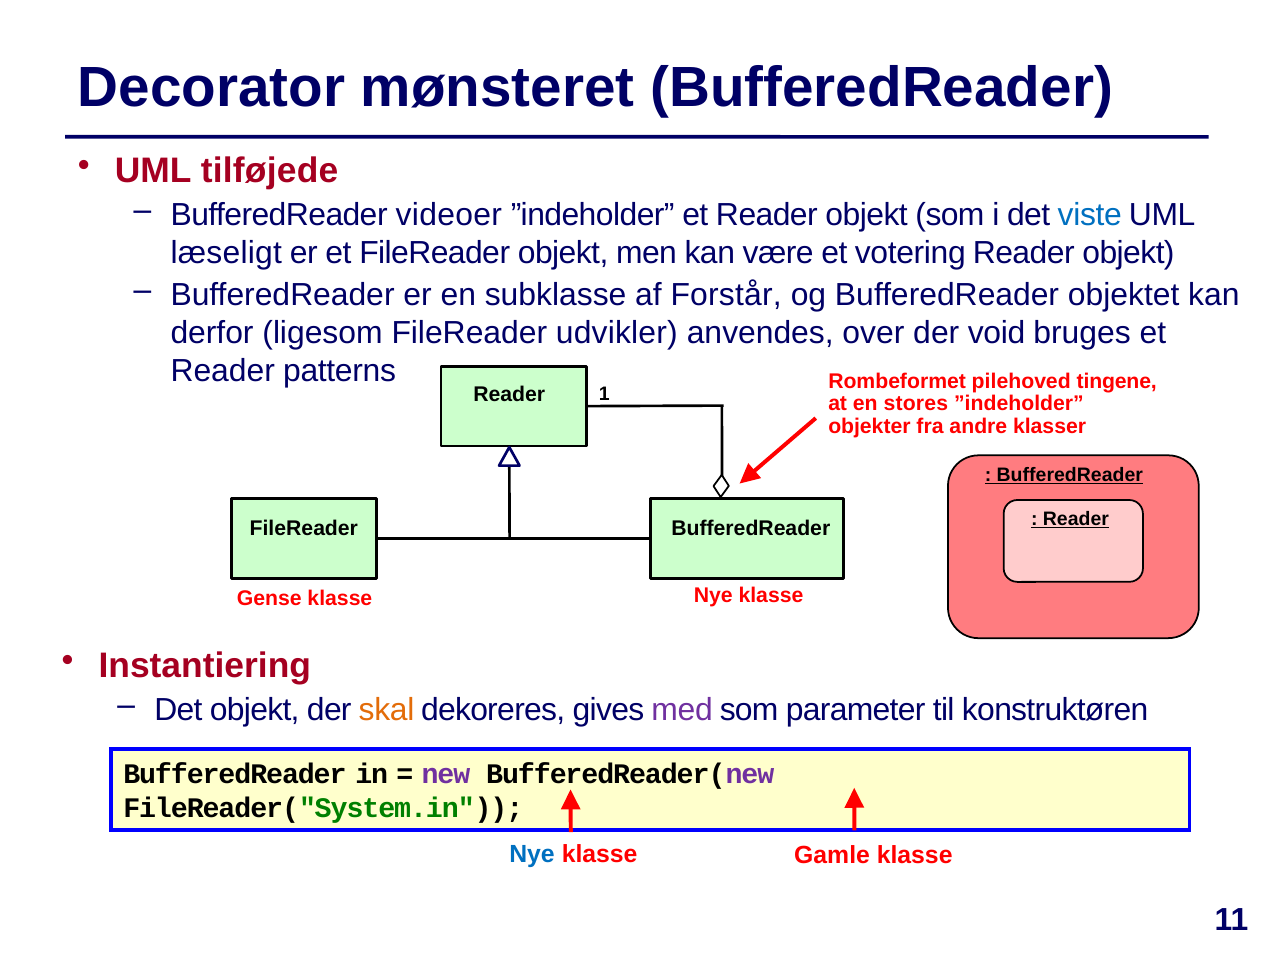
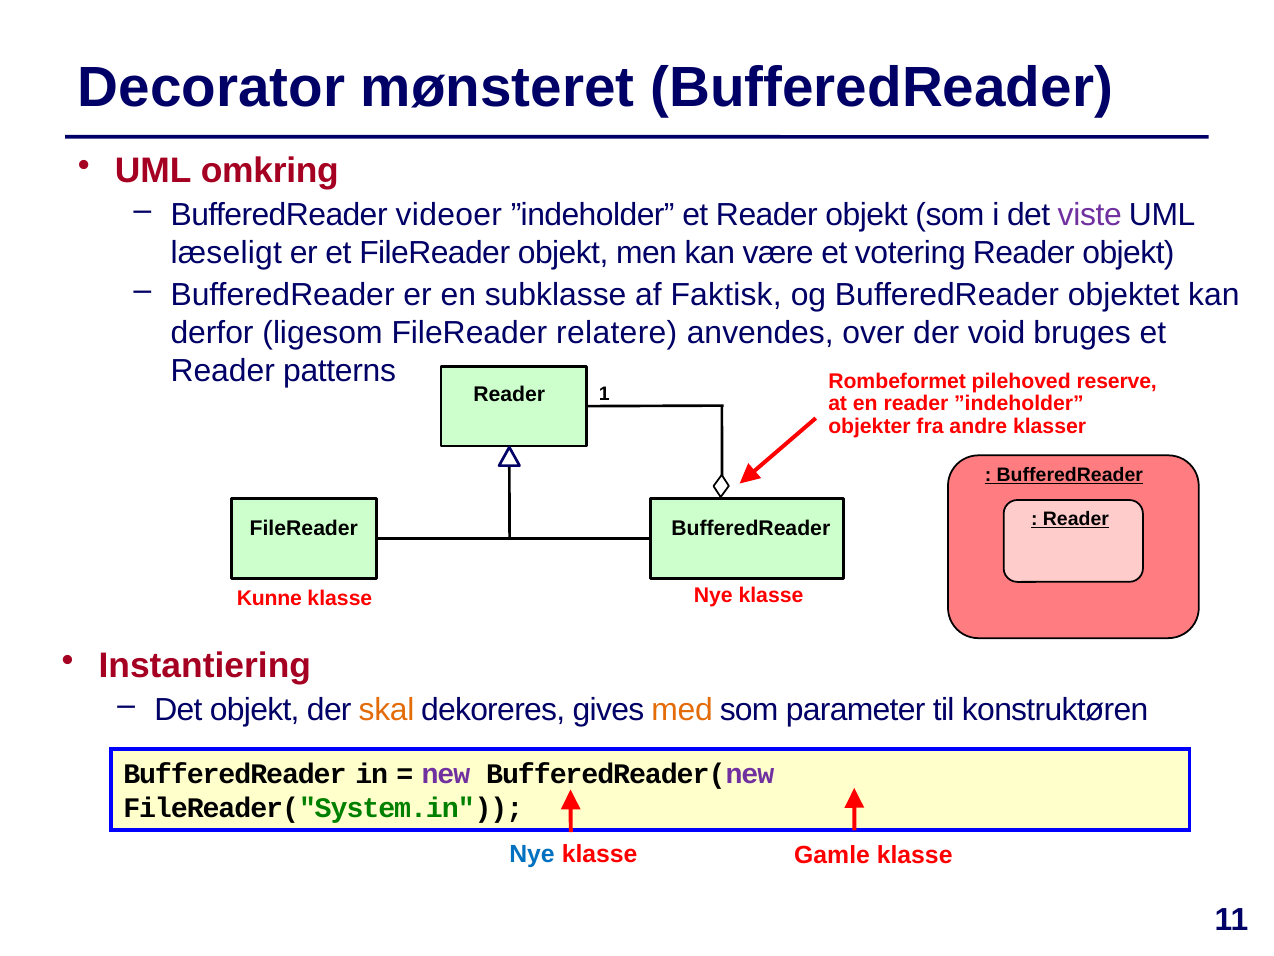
tilføjede: tilføjede -> omkring
viste colour: blue -> purple
Forstår: Forstår -> Faktisk
udvikler: udvikler -> relatere
tingene: tingene -> reserve
en stores: stores -> reader
Gense: Gense -> Kunne
med colour: purple -> orange
